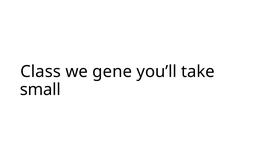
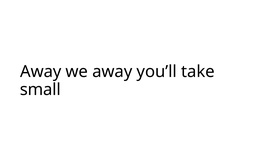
Class at (41, 72): Class -> Away
we gene: gene -> away
